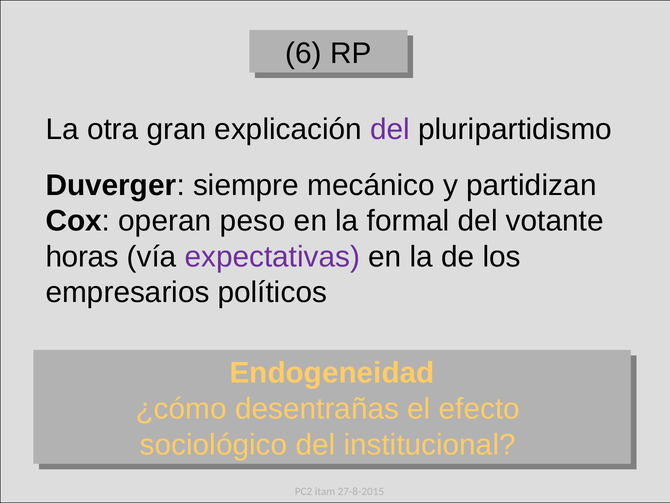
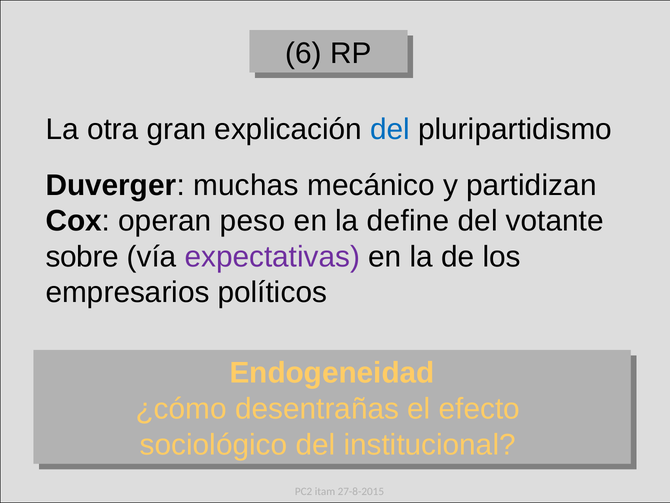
del at (390, 129) colour: purple -> blue
siempre: siempre -> muchas
formal: formal -> define
horas: horas -> sobre
